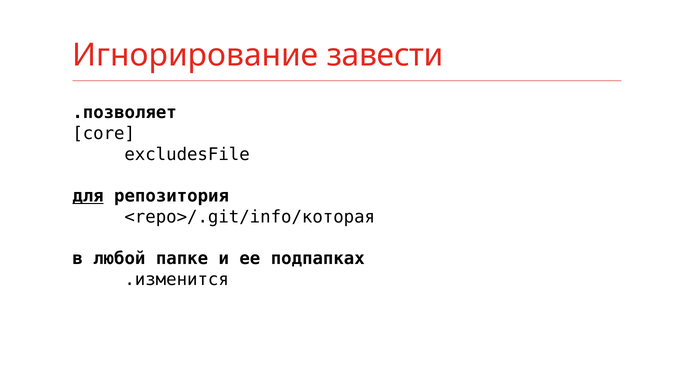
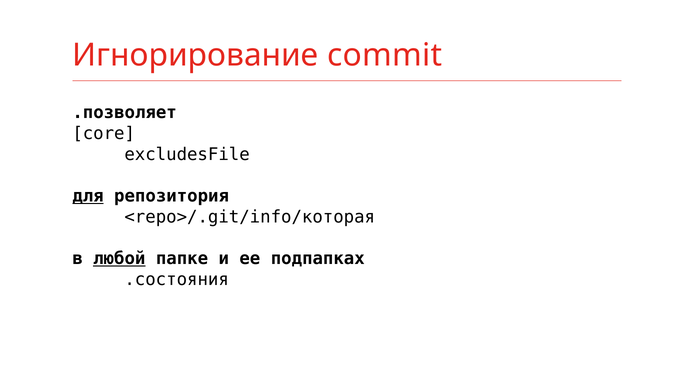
завести: завести -> commit
любой underline: none -> present
.изменится: .изменится -> .состояния
